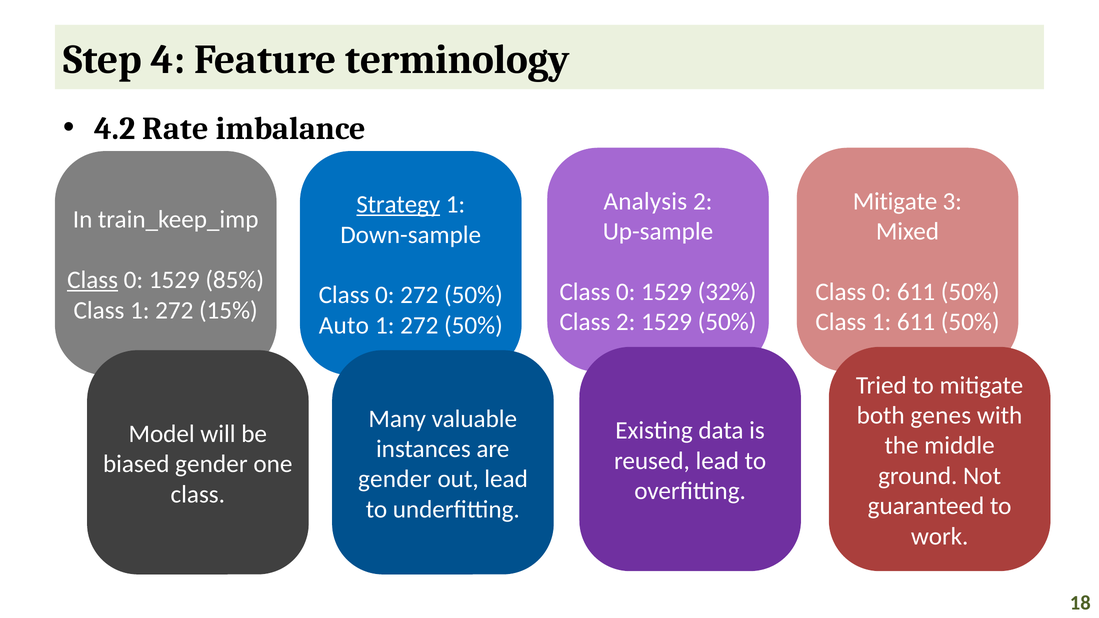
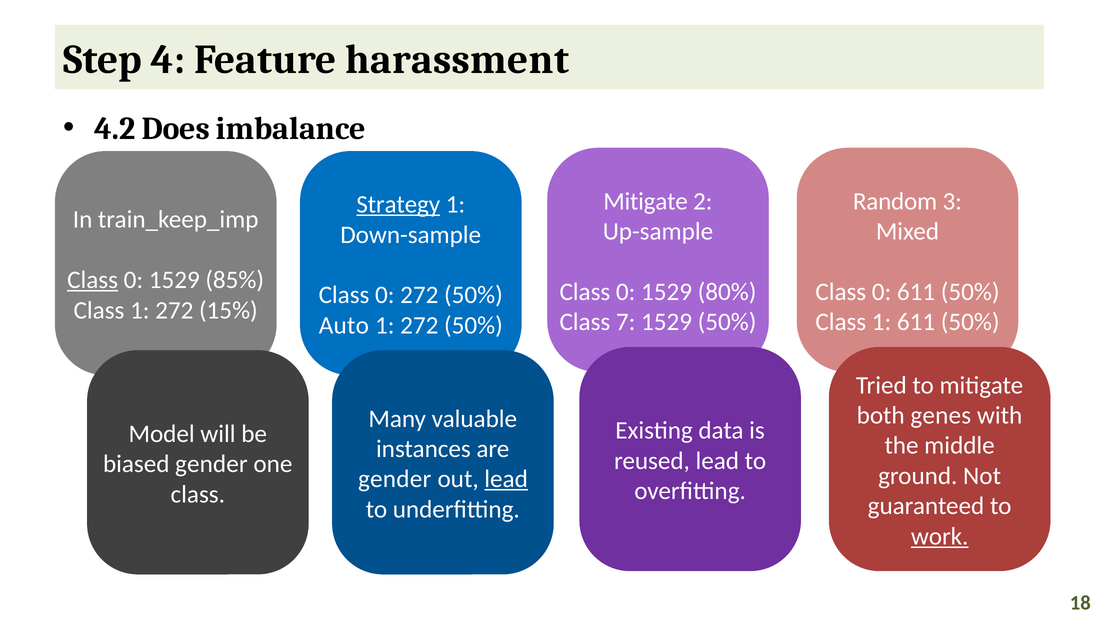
terminology: terminology -> harassment
Rate: Rate -> Does
Analysis at (645, 201): Analysis -> Mitigate
Mitigate at (895, 201): Mitigate -> Random
32%: 32% -> 80%
Class 2: 2 -> 7
lead at (506, 479) underline: none -> present
work underline: none -> present
